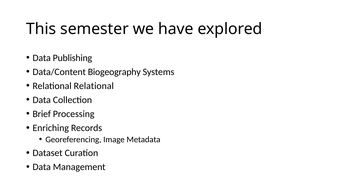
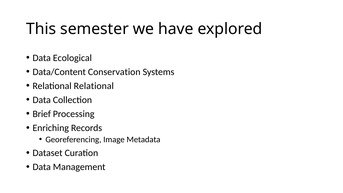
Publishing: Publishing -> Ecological
Biogeography: Biogeography -> Conservation
